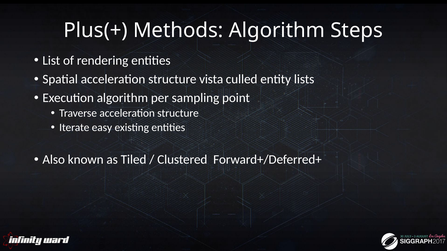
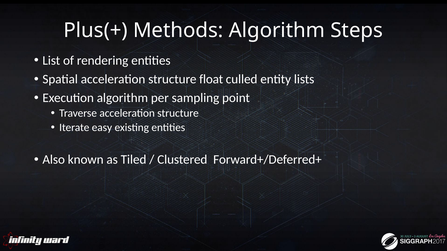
vista: vista -> float
